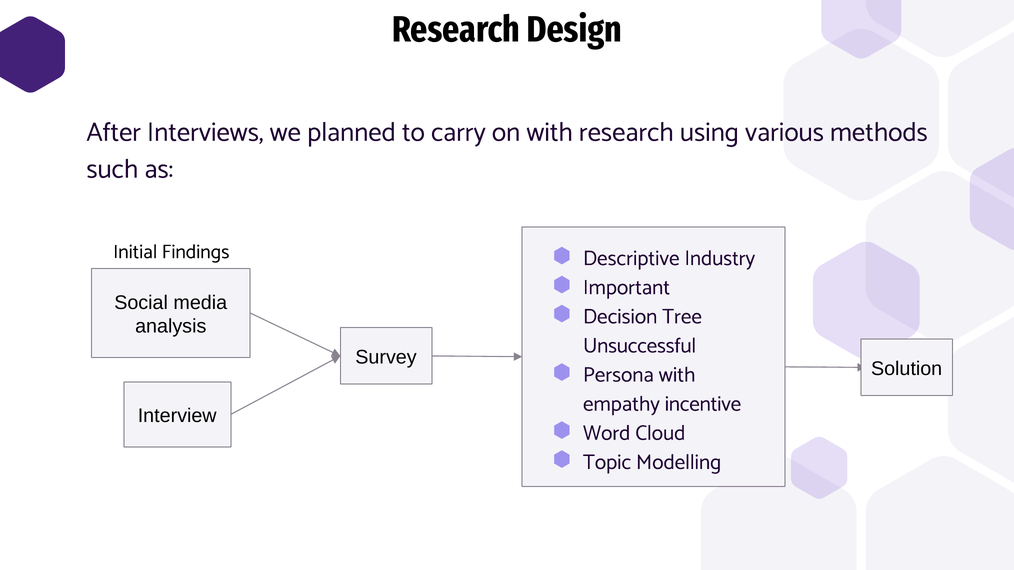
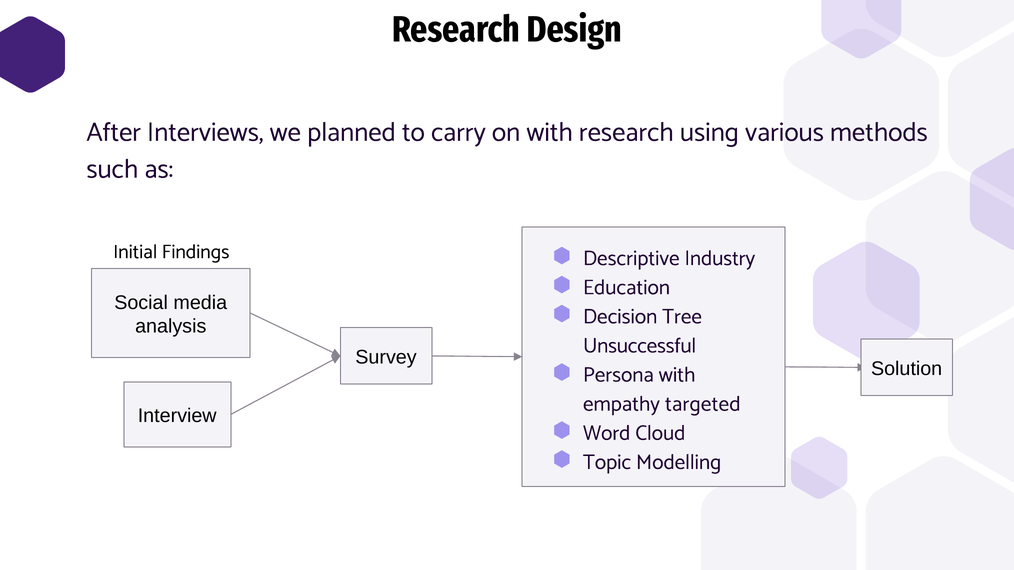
Important: Important -> Education
incentive: incentive -> targeted
